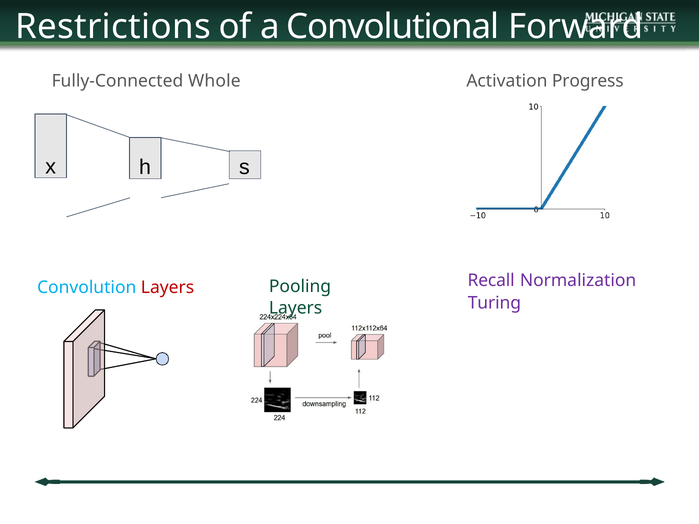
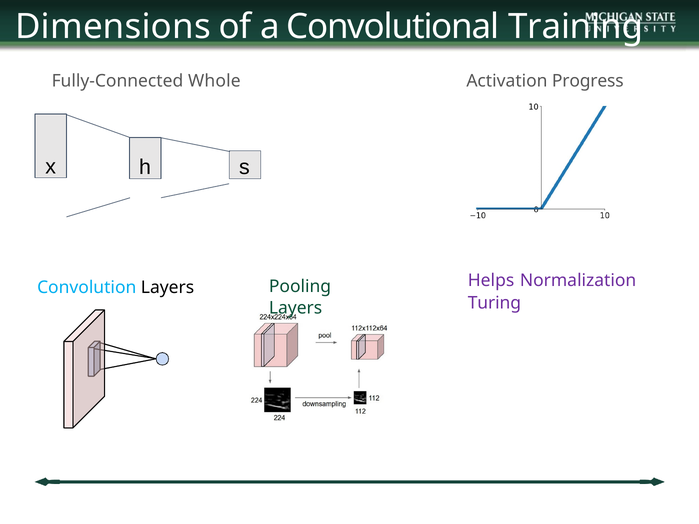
Restrictions: Restrictions -> Dimensions
Forward: Forward -> Training
Recall: Recall -> Helps
Layers at (168, 288) colour: red -> black
